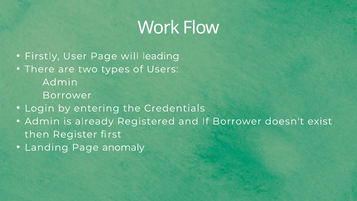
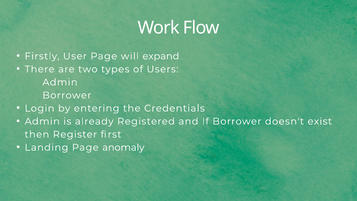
leading: leading -> expand
